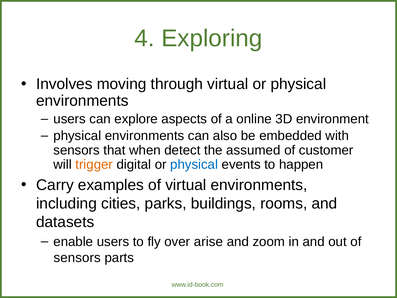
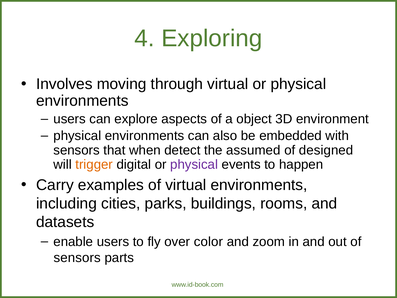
online: online -> object
customer: customer -> designed
physical at (194, 164) colour: blue -> purple
arise: arise -> color
